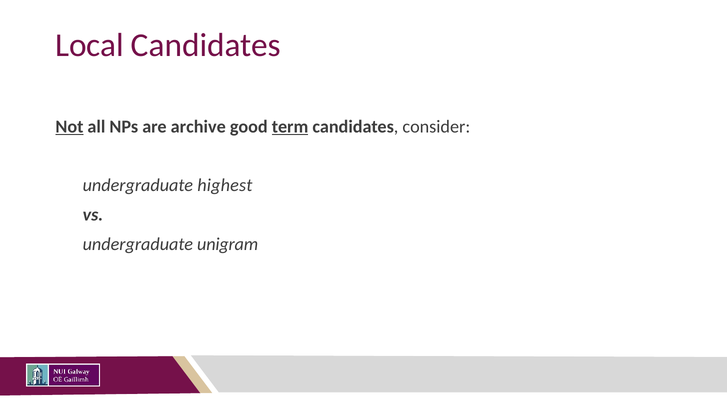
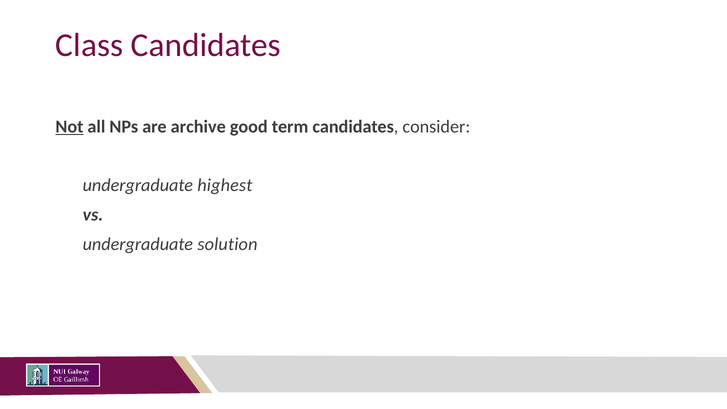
Local: Local -> Class
term underline: present -> none
unigram: unigram -> solution
